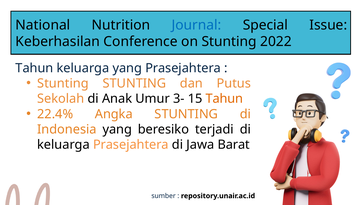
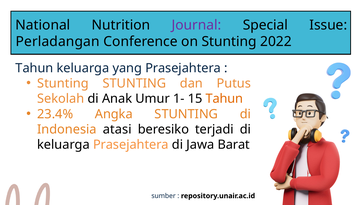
Journal colour: blue -> purple
Keberhasilan: Keberhasilan -> Perladangan
3-: 3- -> 1-
22.4%: 22.4% -> 23.4%
Indonesia yang: yang -> atasi
